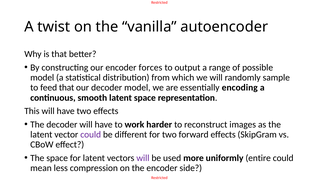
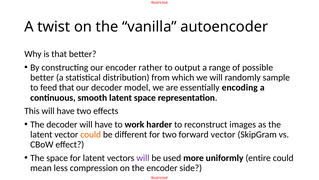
forces: forces -> rather
model at (42, 77): model -> better
could at (91, 134) colour: purple -> orange
forward effects: effects -> vector
